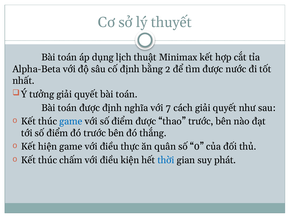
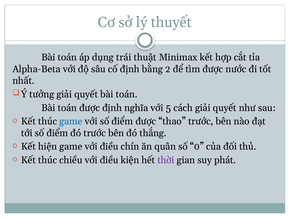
lịch: lịch -> trái
7: 7 -> 5
thực: thực -> chín
chấm: chấm -> chiều
thời colour: blue -> purple
